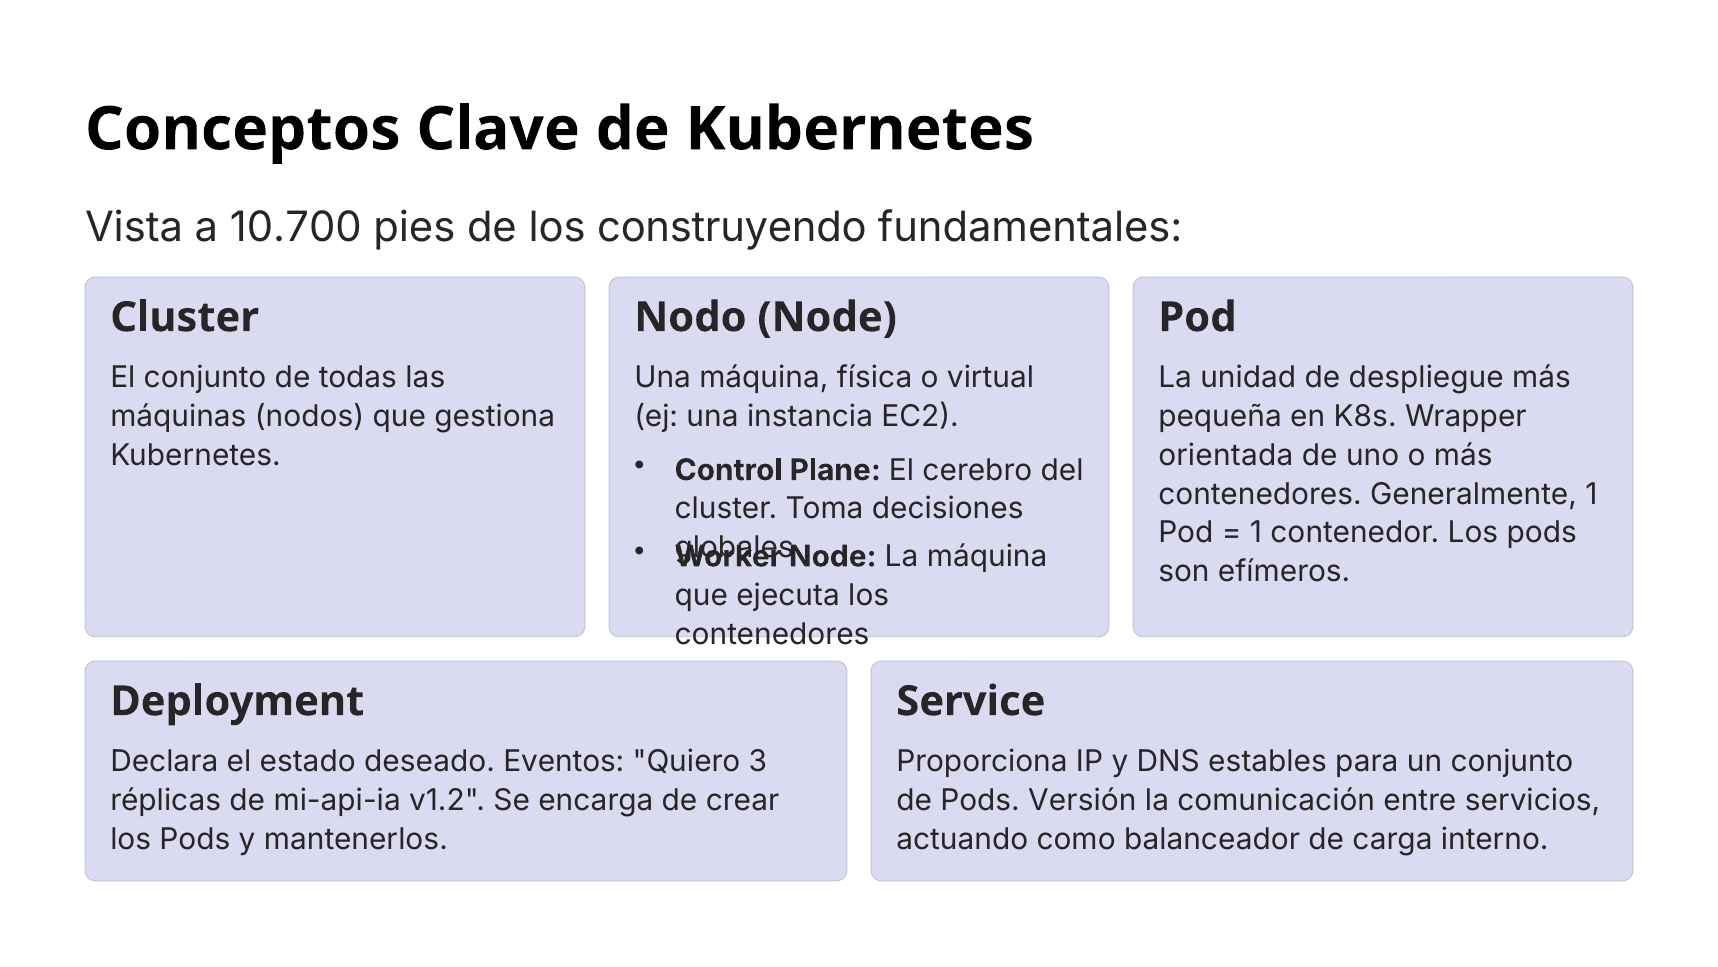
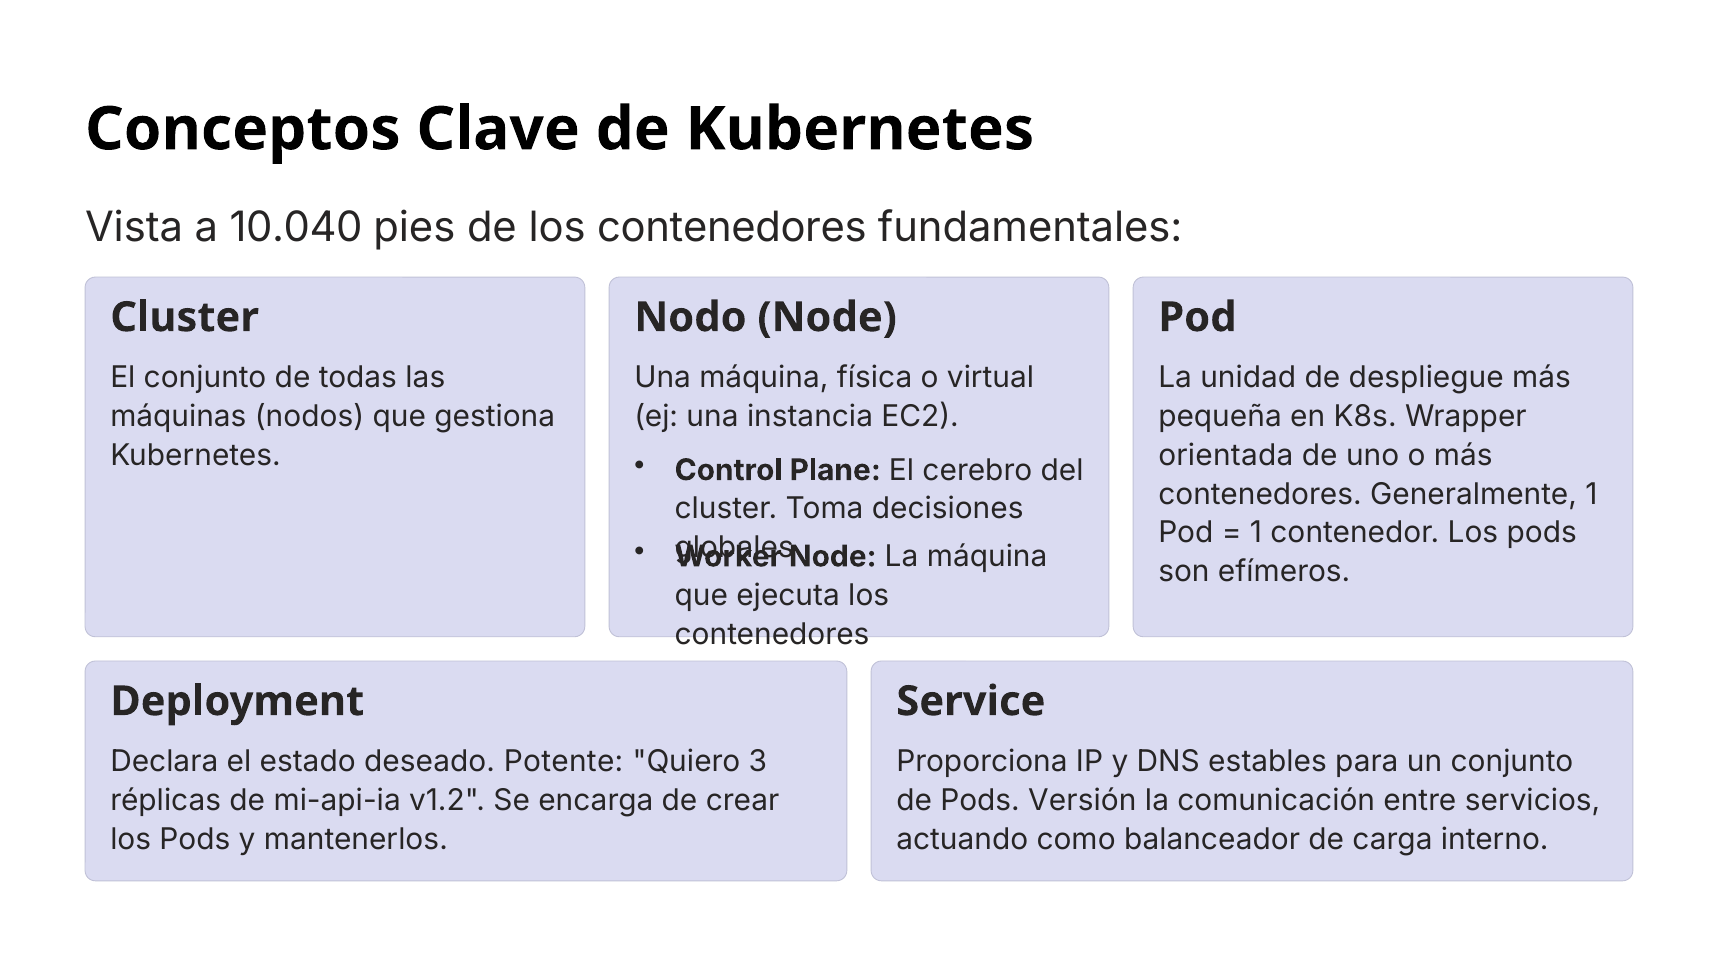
10.700: 10.700 -> 10.040
de los construyendo: construyendo -> contenedores
Eventos: Eventos -> Potente
